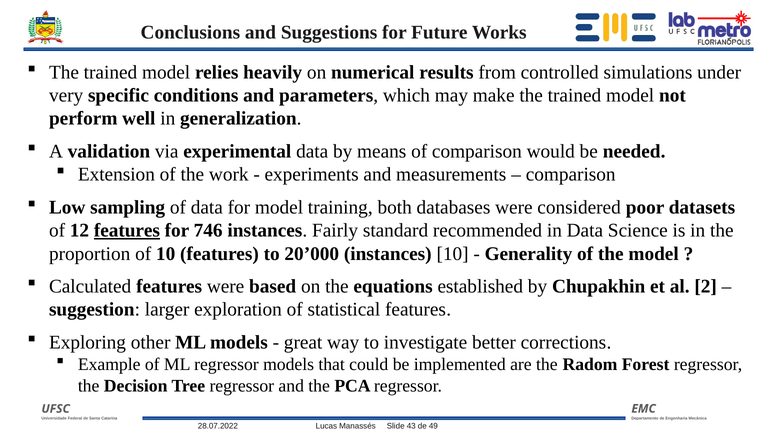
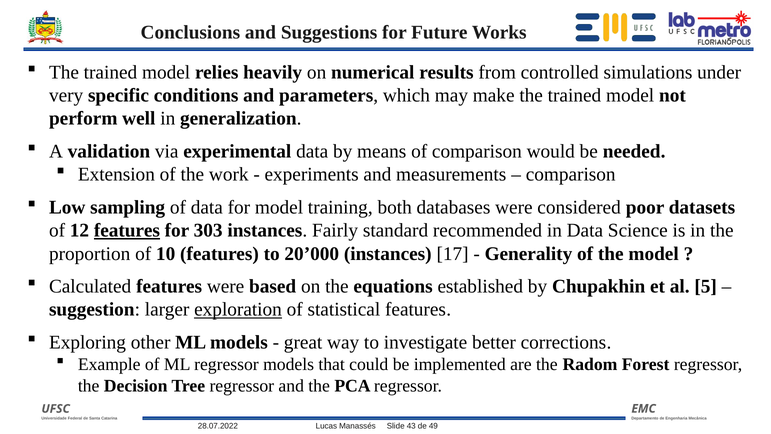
746: 746 -> 303
instances 10: 10 -> 17
2: 2 -> 5
exploration underline: none -> present
